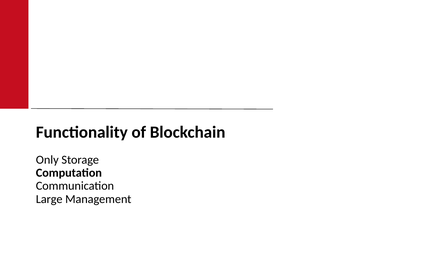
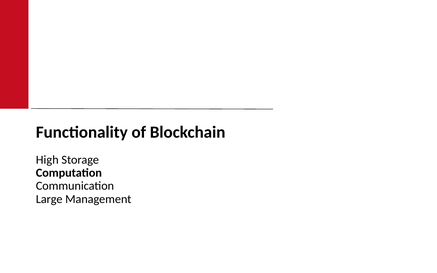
Only: Only -> High
